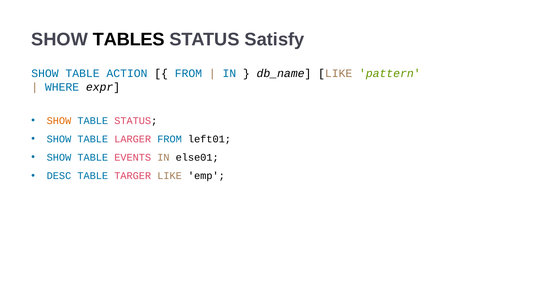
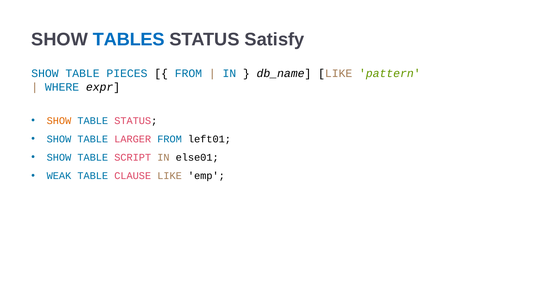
TABLES colour: black -> blue
ACTION: ACTION -> PIECES
EVENTS: EVENTS -> SCRIPT
DESC: DESC -> WEAK
TARGER: TARGER -> CLAUSE
